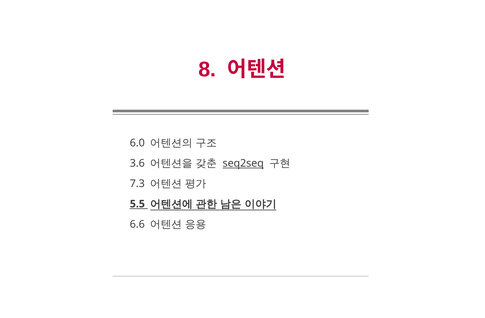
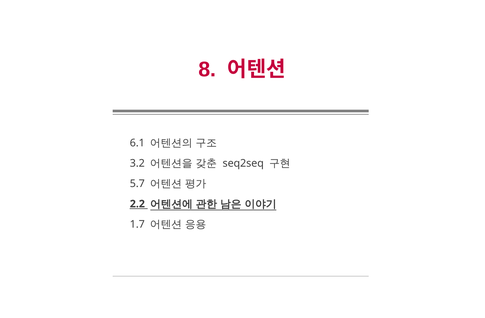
6.0: 6.0 -> 6.1
3.6: 3.6 -> 3.2
seq2seq underline: present -> none
7.3: 7.3 -> 5.7
5.5: 5.5 -> 2.2
6.6: 6.6 -> 1.7
